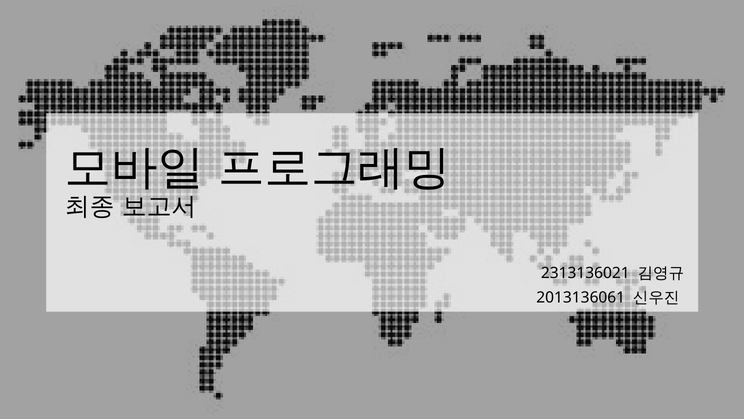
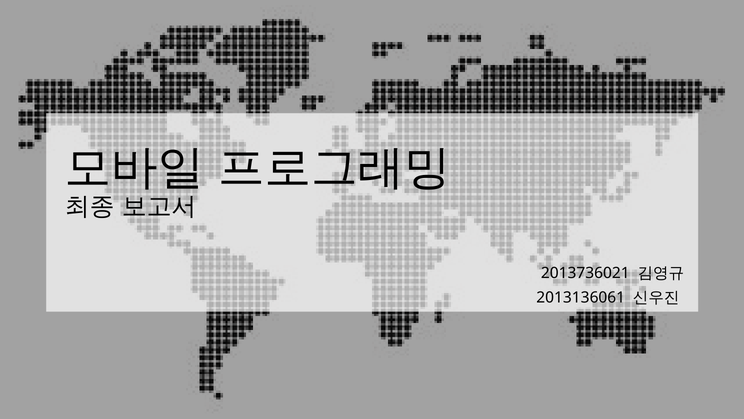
2313136021: 2313136021 -> 2013736021
